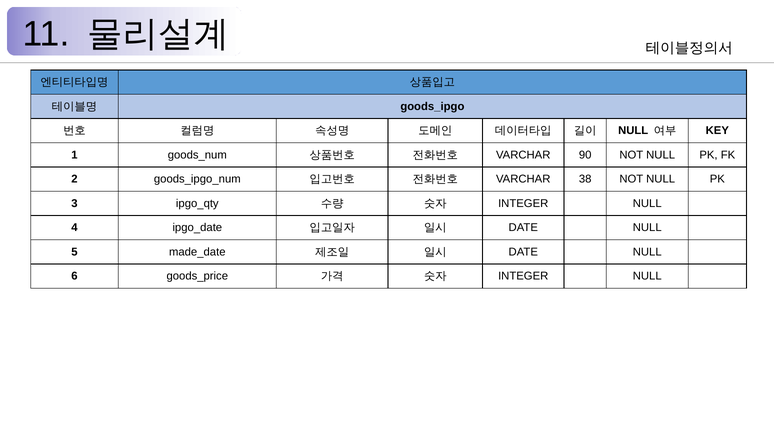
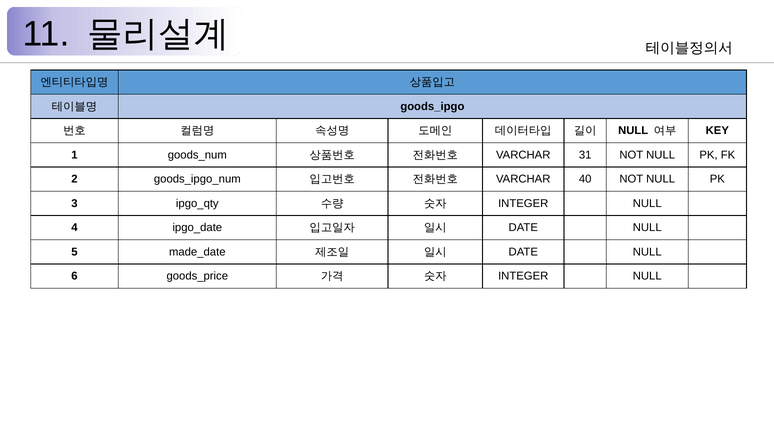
90: 90 -> 31
38: 38 -> 40
